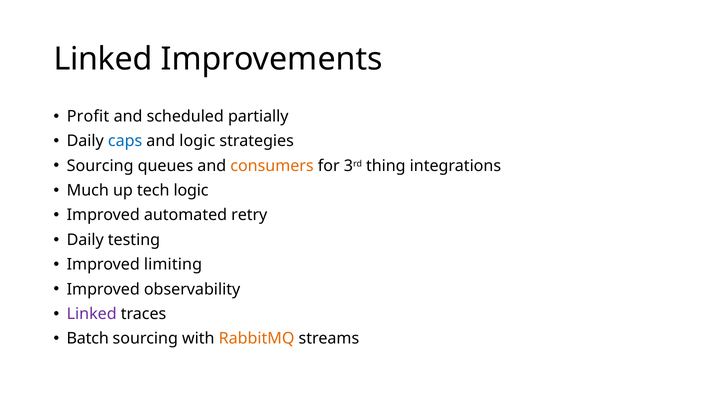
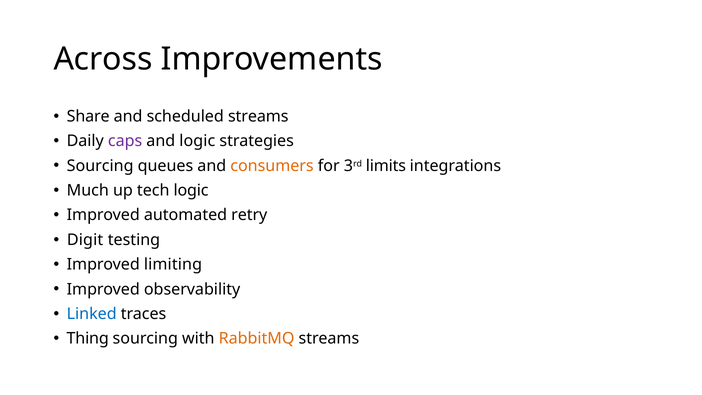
Linked at (103, 59): Linked -> Across
Profit: Profit -> Share
scheduled partially: partially -> streams
caps colour: blue -> purple
thing: thing -> limits
Daily at (85, 240): Daily -> Digit
Linked at (92, 314) colour: purple -> blue
Batch: Batch -> Thing
